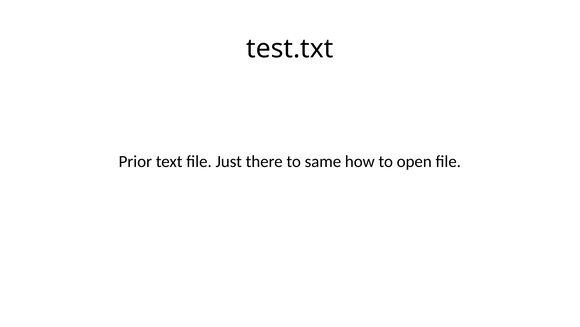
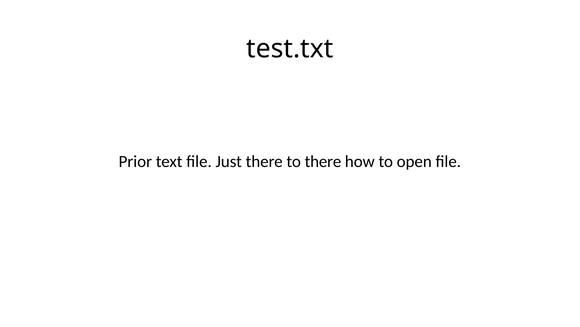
to same: same -> there
